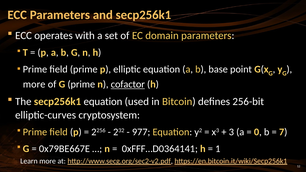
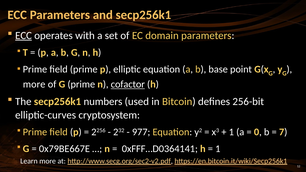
ECC at (24, 36) underline: none -> present
secp256k1 equation: equation -> numbers
3 at (231, 132): 3 -> 1
